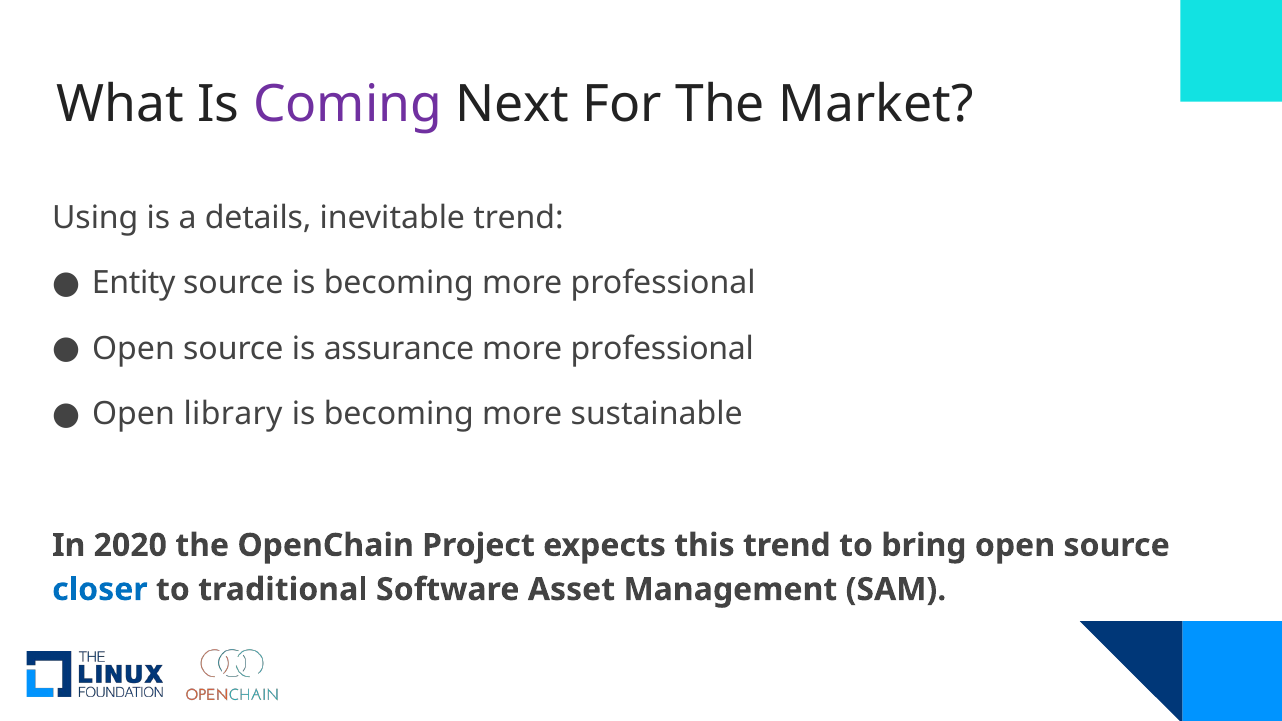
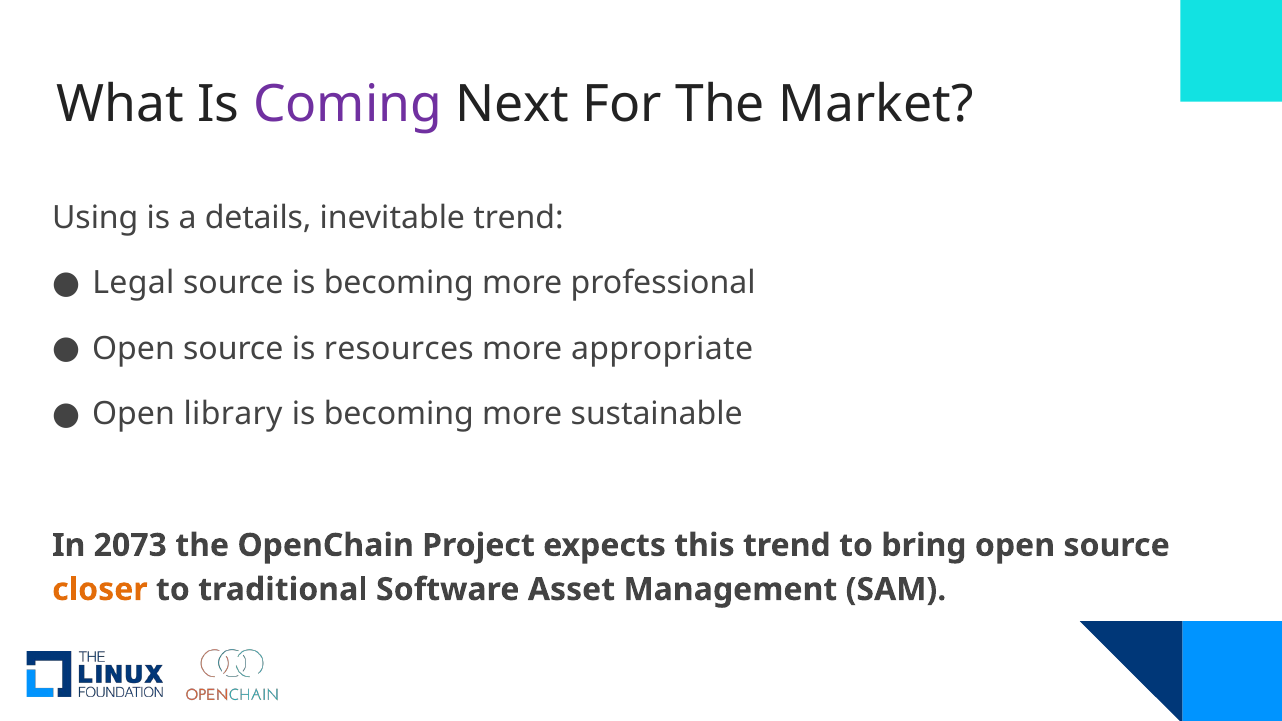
Entity: Entity -> Legal
assurance: assurance -> resources
professional at (662, 349): professional -> appropriate
2020: 2020 -> 2073
closer colour: blue -> orange
